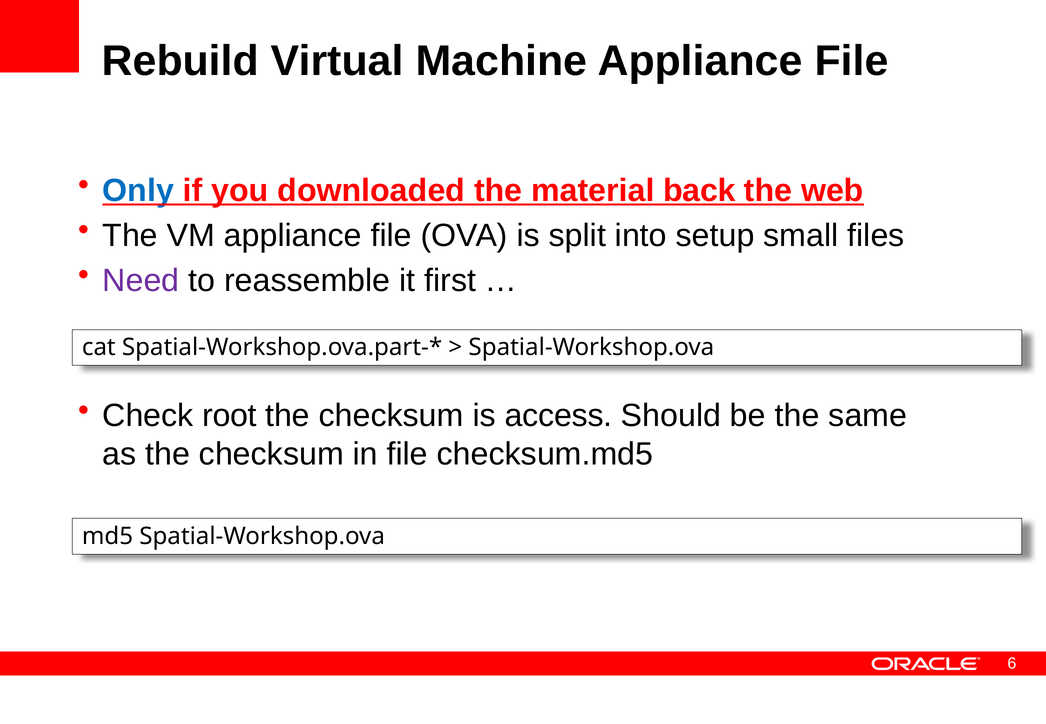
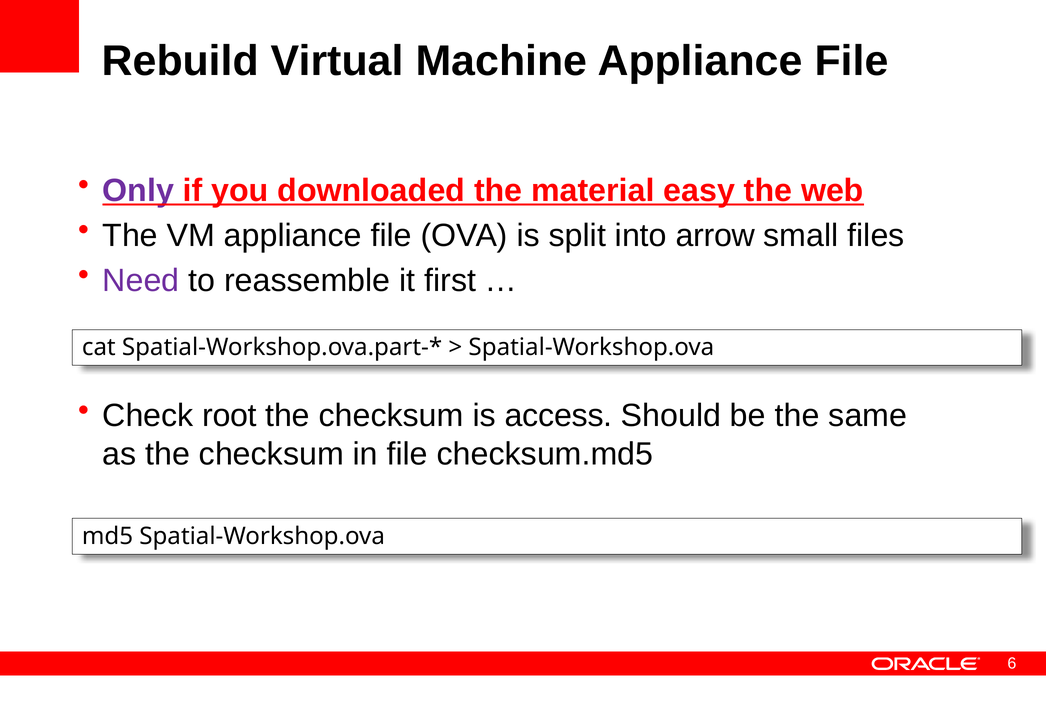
Only colour: blue -> purple
back: back -> easy
setup: setup -> arrow
